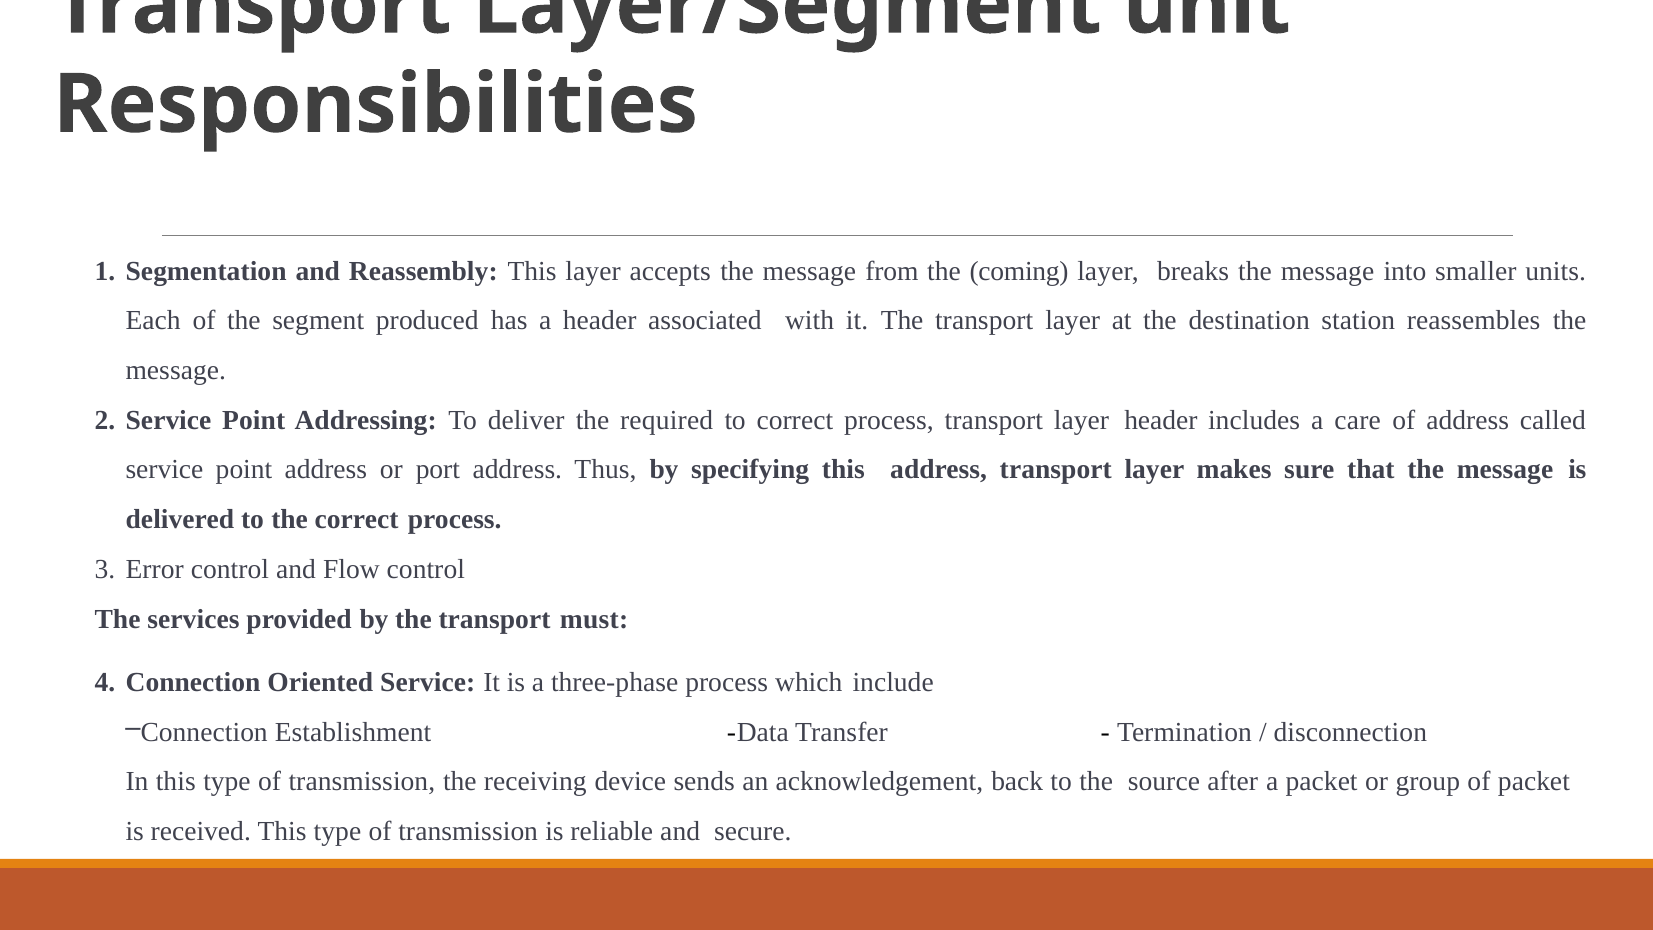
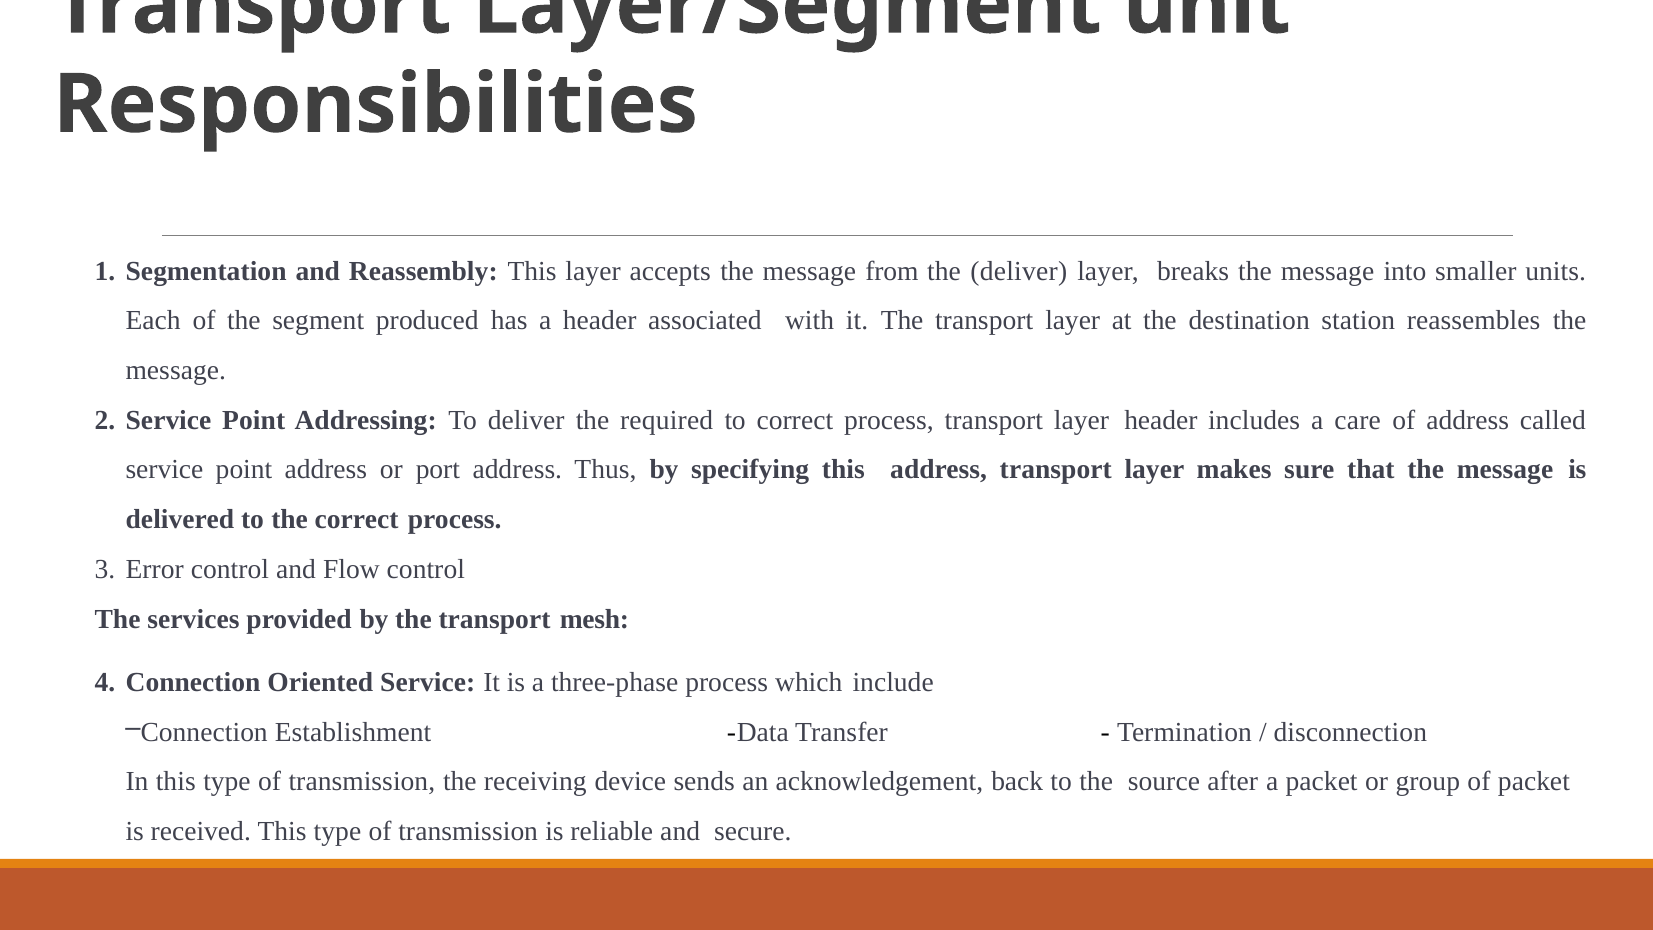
the coming: coming -> deliver
must: must -> mesh
